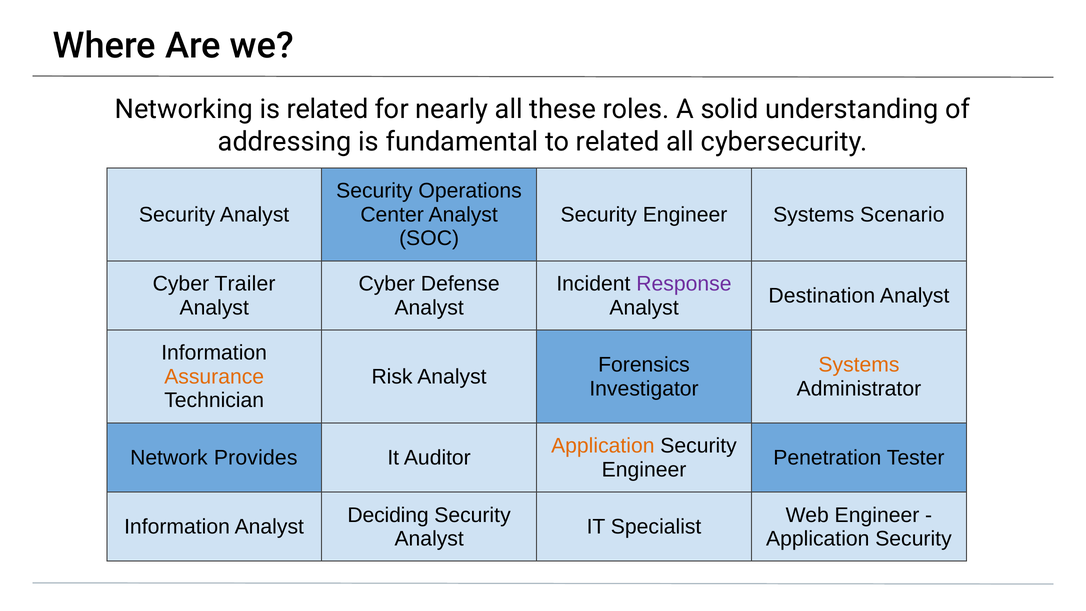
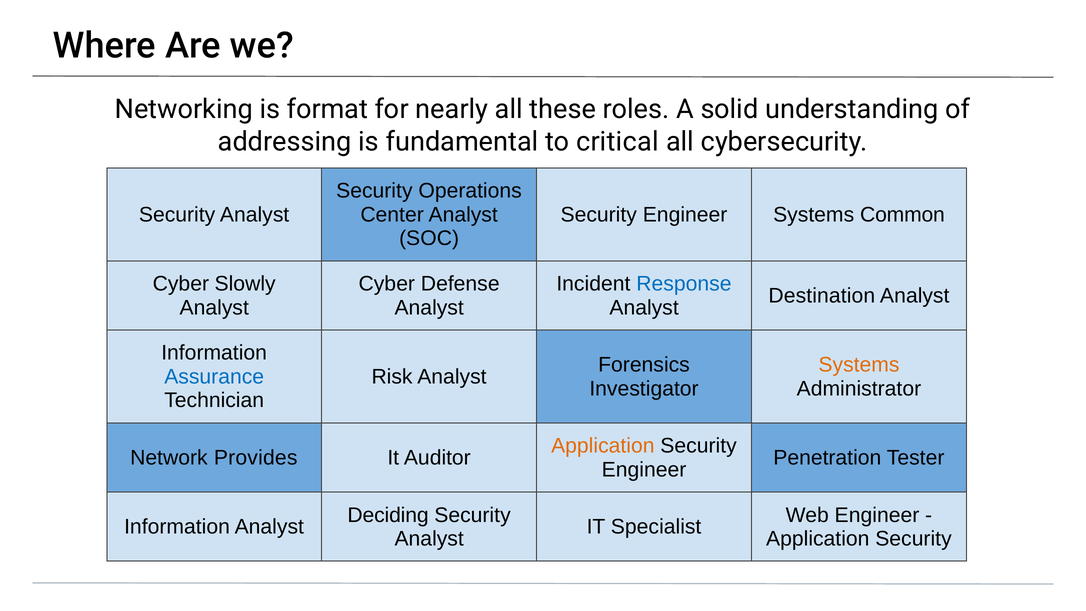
is related: related -> format
to related: related -> critical
Scenario: Scenario -> Common
Trailer: Trailer -> Slowly
Response colour: purple -> blue
Assurance colour: orange -> blue
